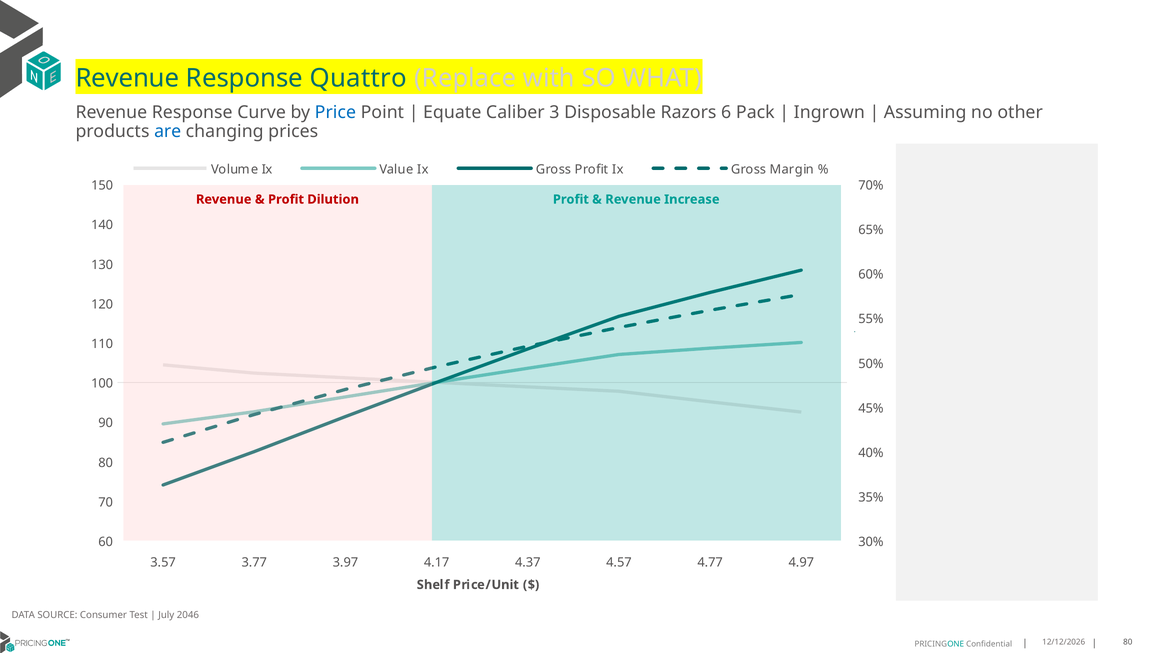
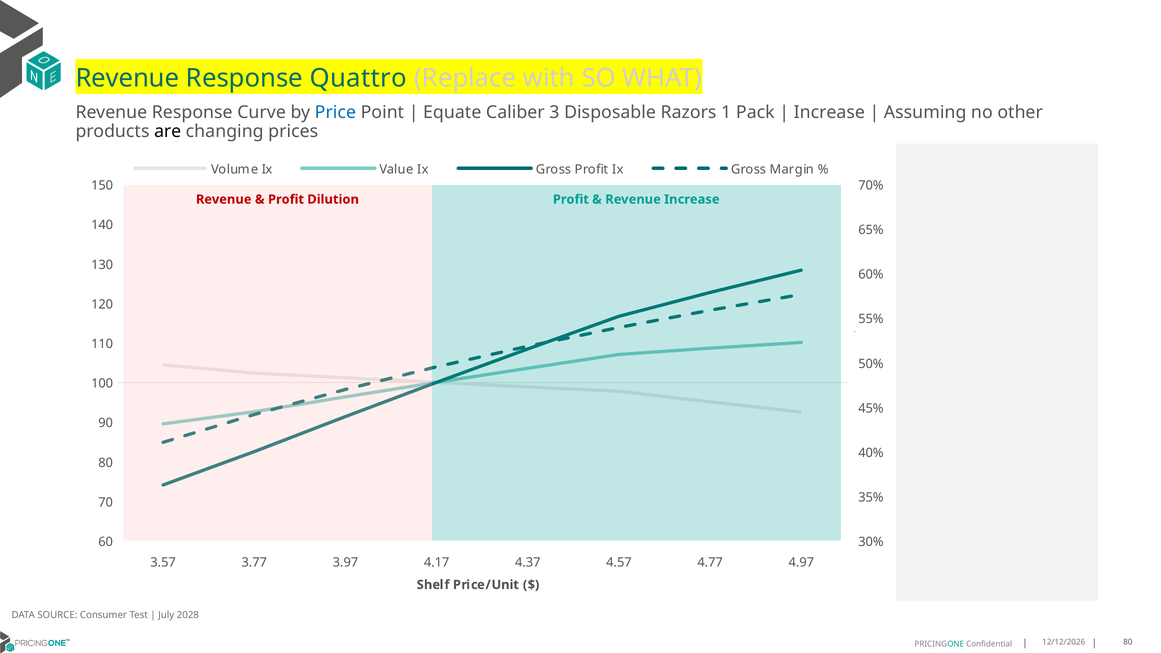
6: 6 -> 1
Ingrown at (829, 112): Ingrown -> Increase
are colour: blue -> black
2046: 2046 -> 2028
